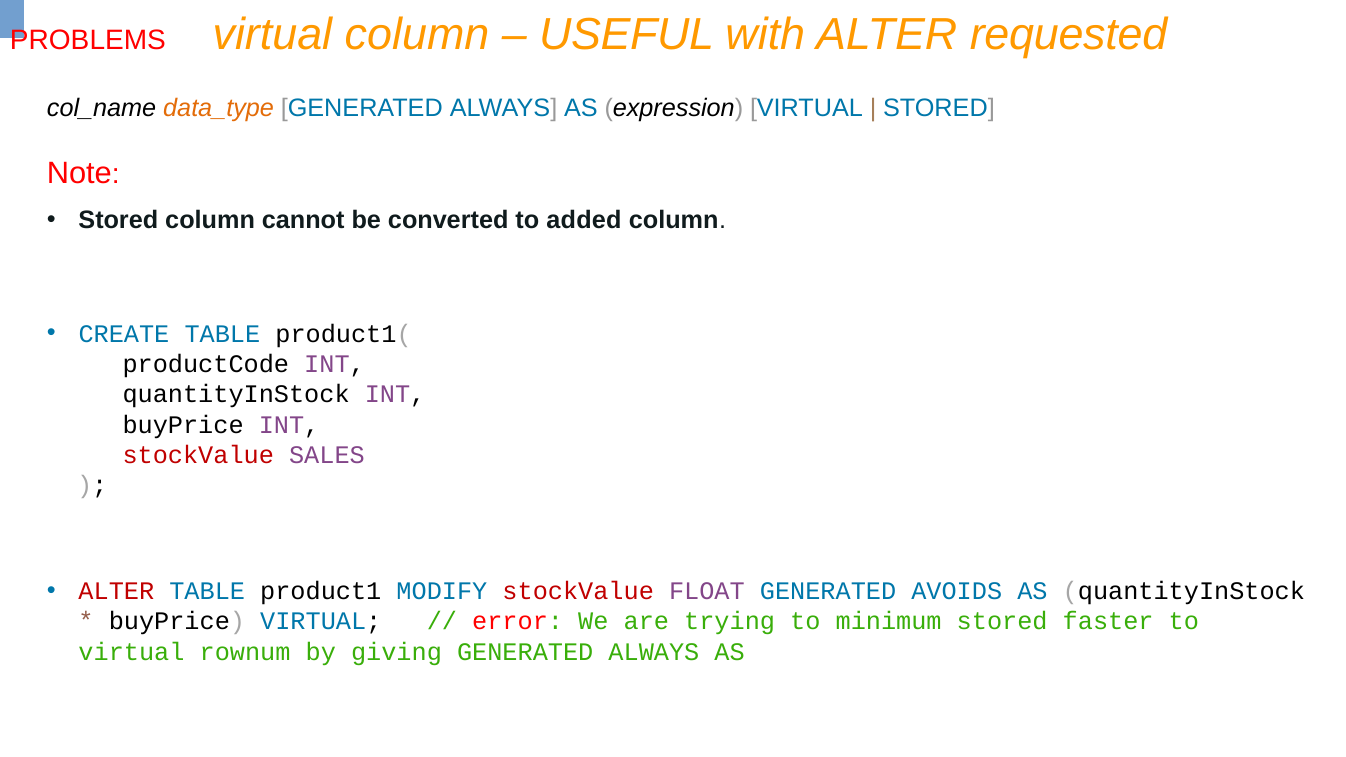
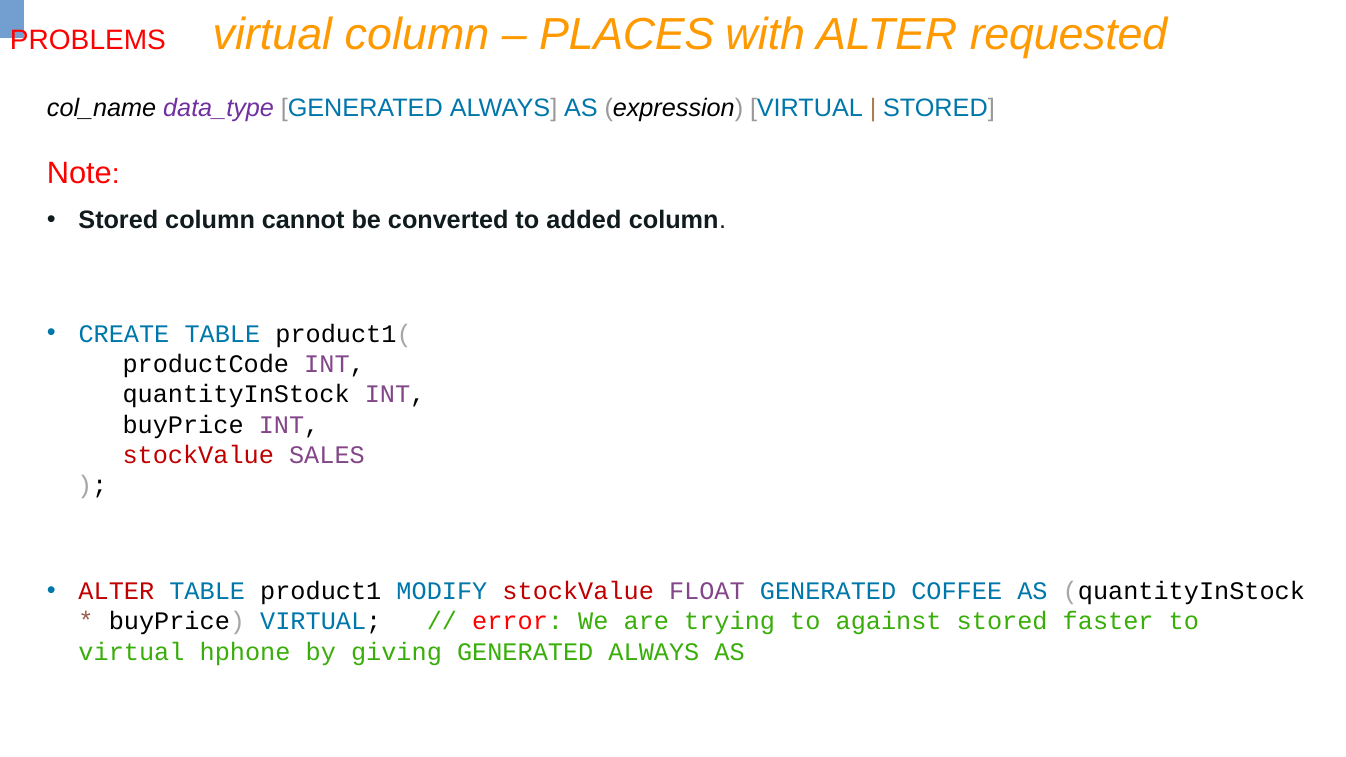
USEFUL: USEFUL -> PLACES
data_type colour: orange -> purple
AVOIDS: AVOIDS -> COFFEE
minimum: minimum -> against
rownum: rownum -> hphone
